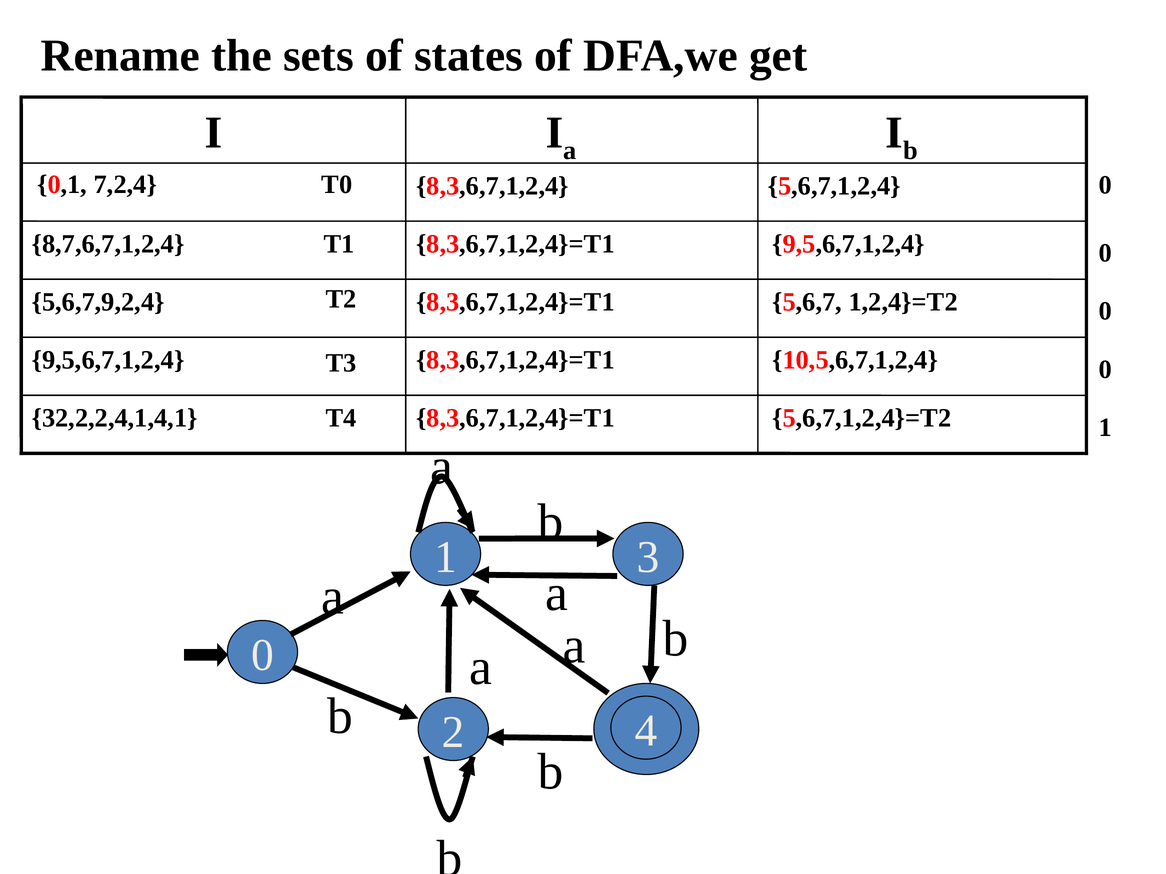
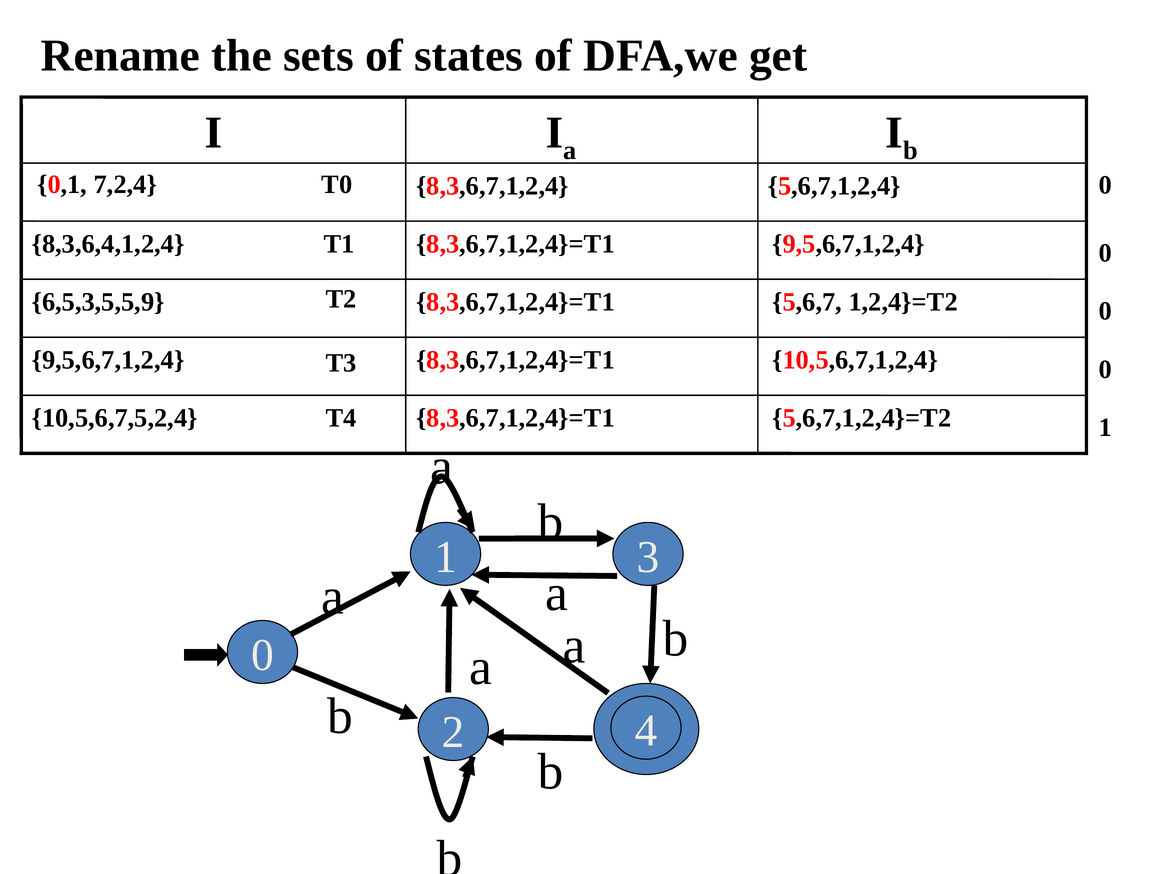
8,7,6,7,1,2,4: 8,7,6,7,1,2,4 -> 8,3,6,4,1,2,4
5,6,7,9,2,4: 5,6,7,9,2,4 -> 6,5,3,5,5,9
32,2,2,4,1,4,1: 32,2,2,4,1,4,1 -> 10,5,6,7,5,2,4
